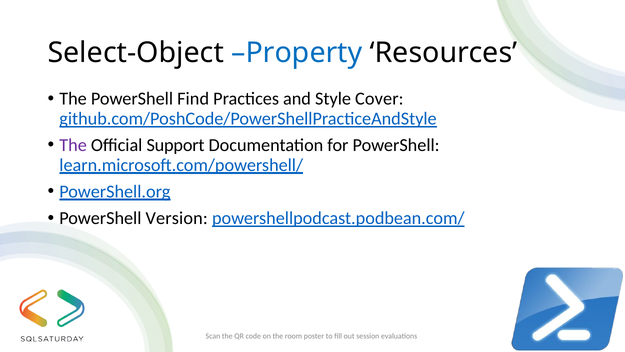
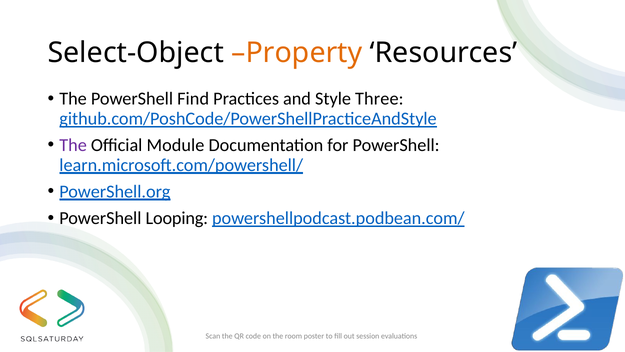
Property colour: blue -> orange
Cover: Cover -> Three
Support: Support -> Module
Version: Version -> Looping
